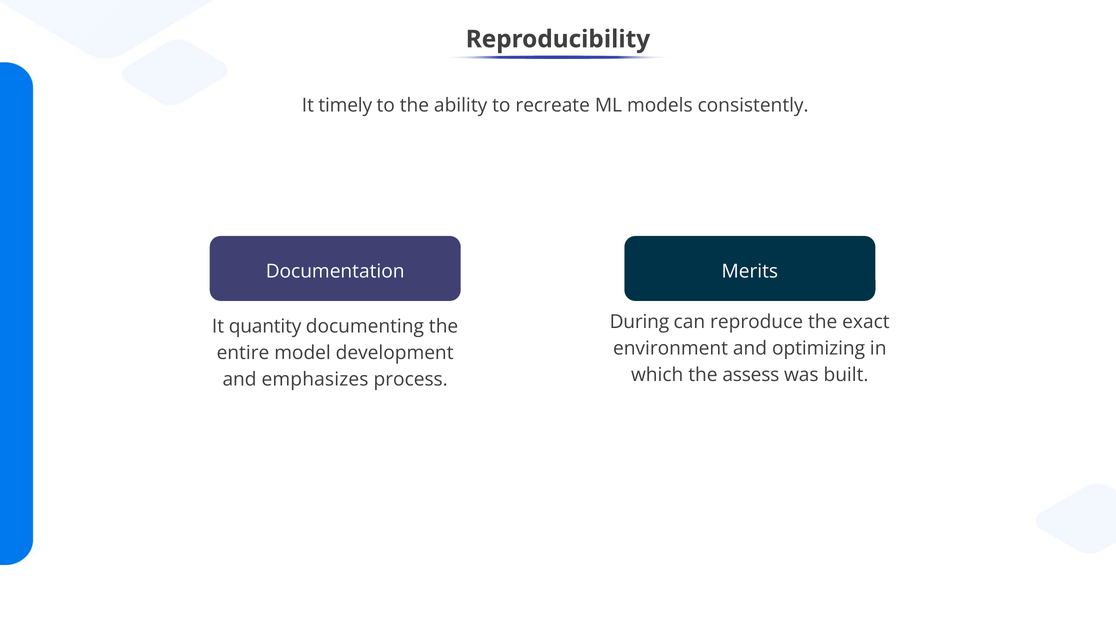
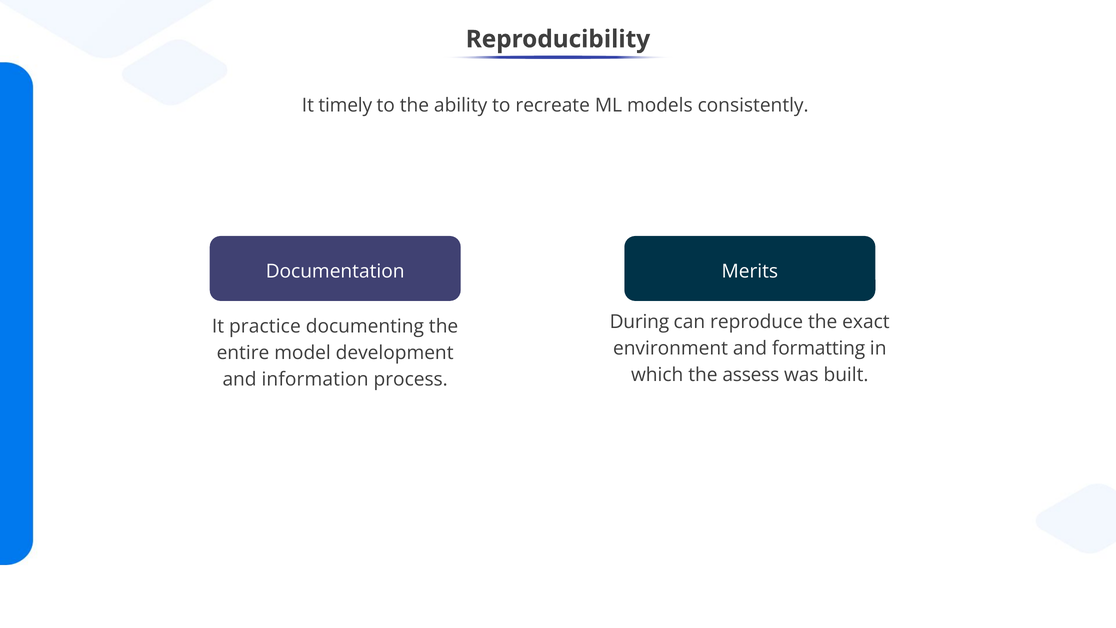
quantity: quantity -> practice
optimizing: optimizing -> formatting
emphasizes: emphasizes -> information
